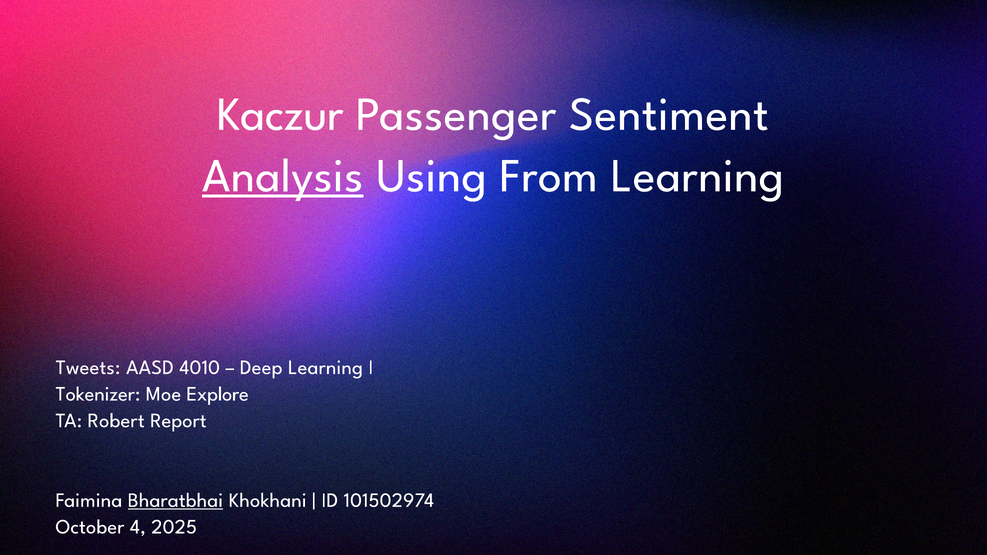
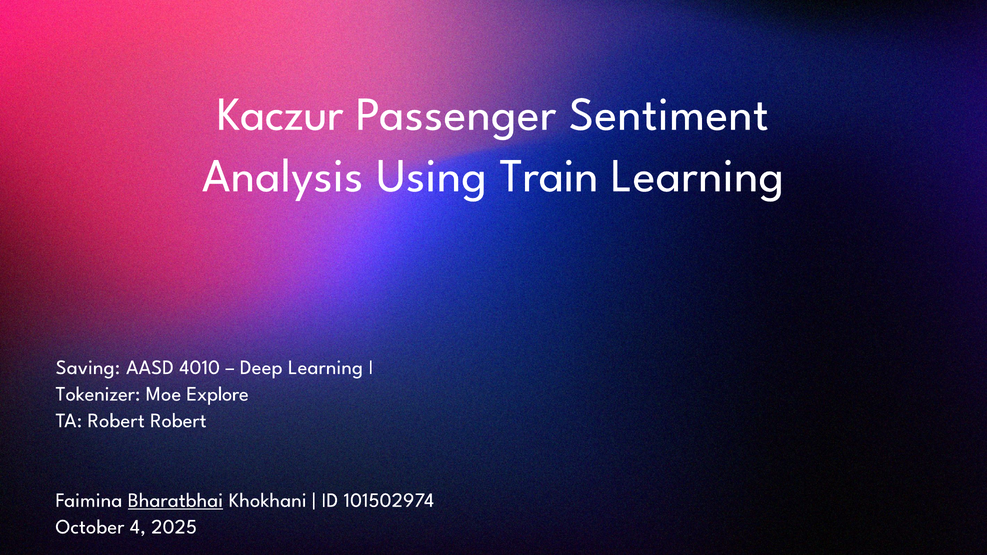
Analysis underline: present -> none
From: From -> Train
Tweets: Tweets -> Saving
Robert Report: Report -> Robert
